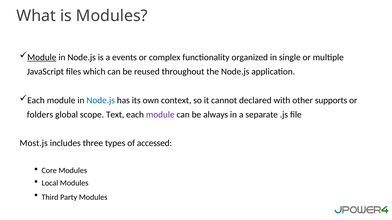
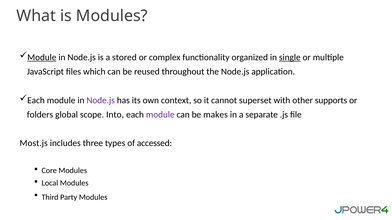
events: events -> stored
single underline: none -> present
Node.js at (101, 100) colour: blue -> purple
declared: declared -> superset
Text: Text -> Into
always: always -> makes
